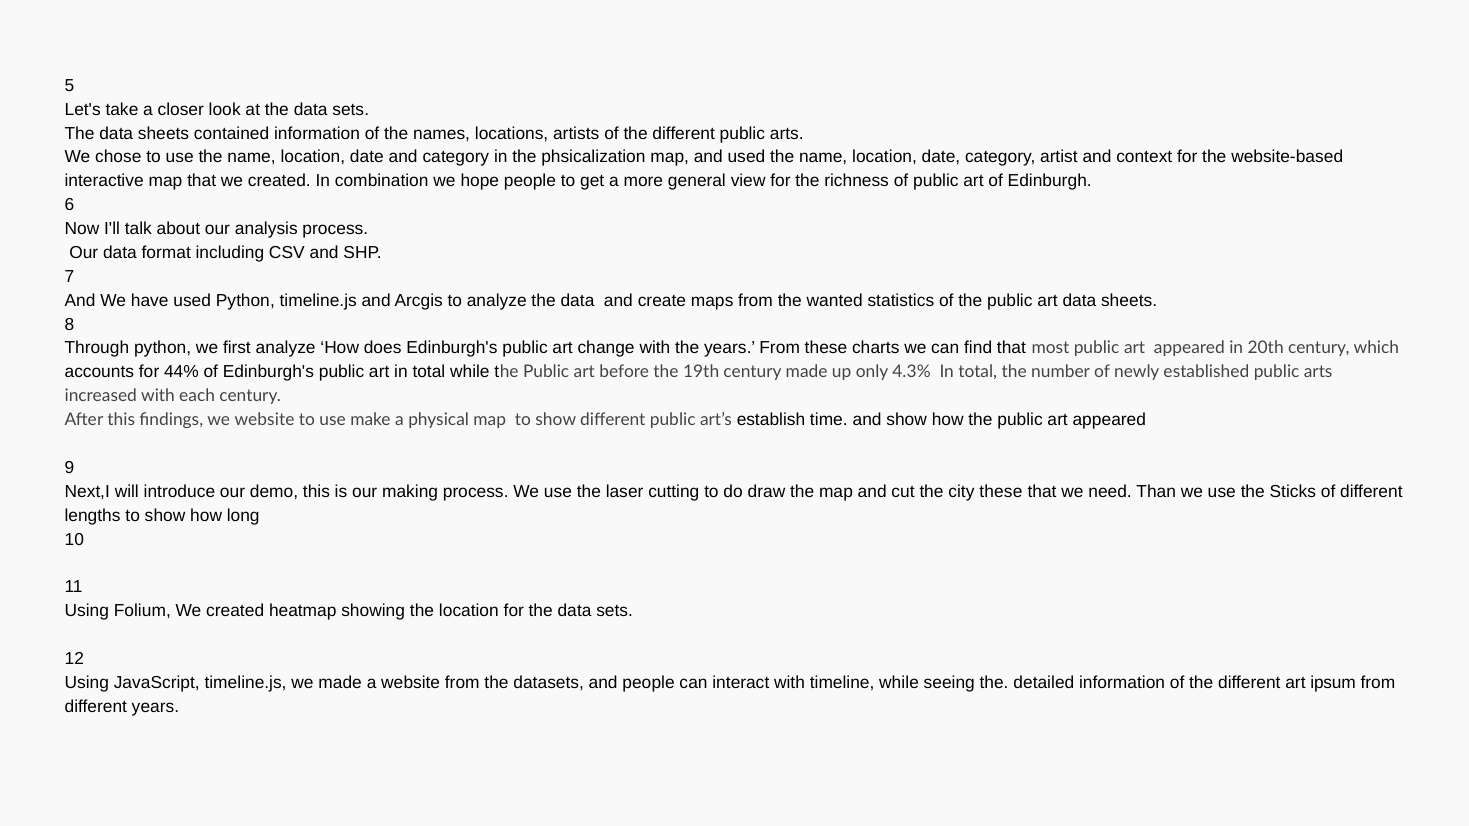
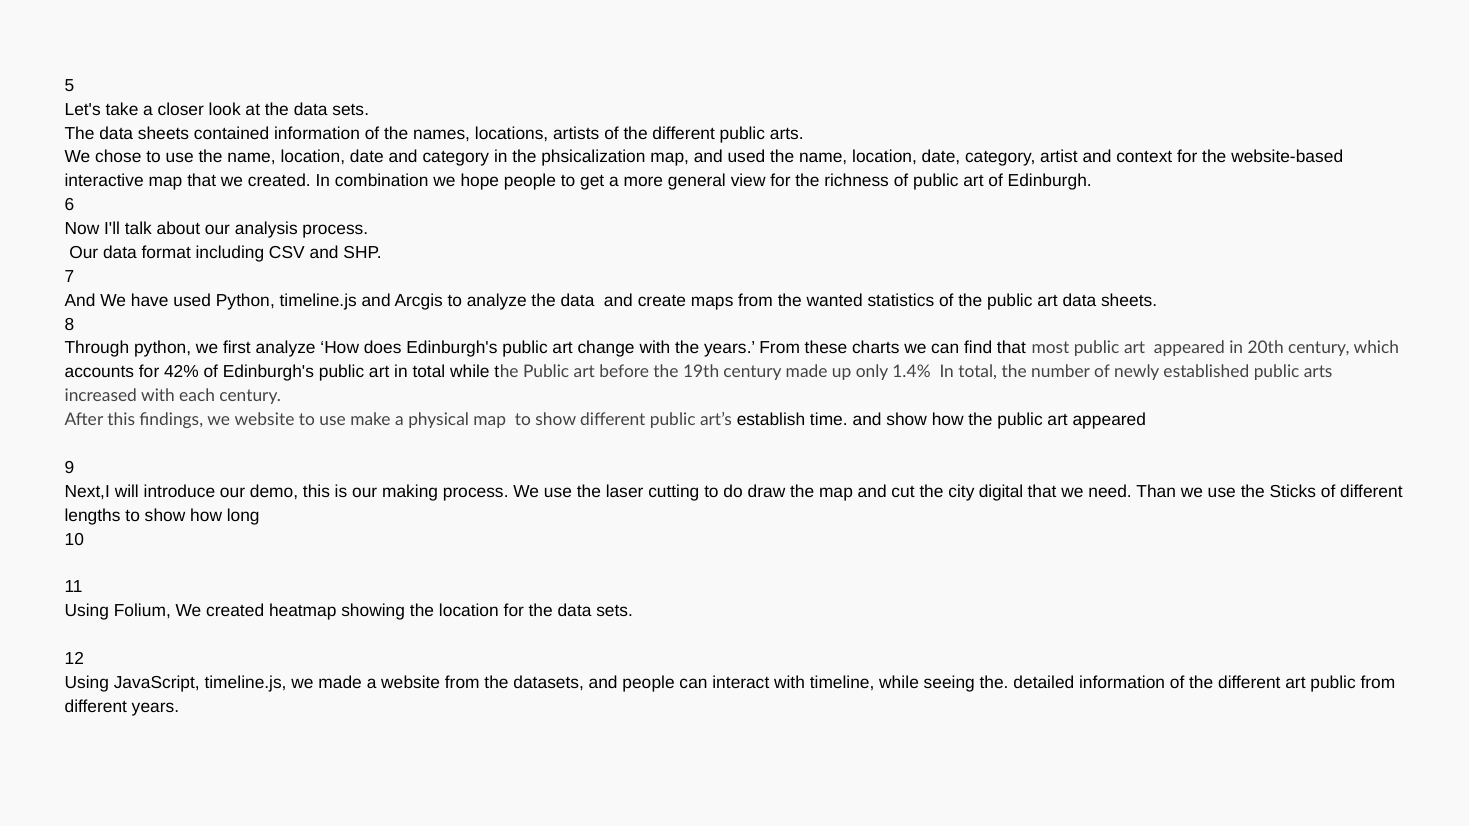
44%: 44% -> 42%
4.3%: 4.3% -> 1.4%
city these: these -> digital
art ipsum: ipsum -> public
